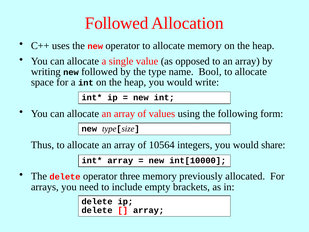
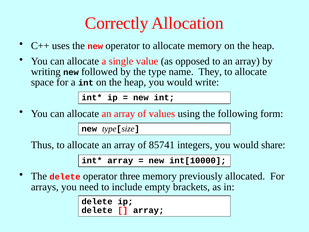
Followed at (117, 23): Followed -> Correctly
Bool: Bool -> They
10564: 10564 -> 85741
